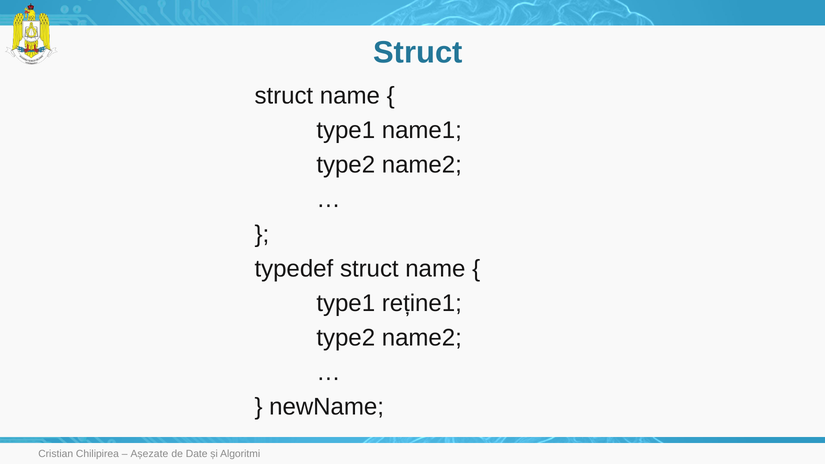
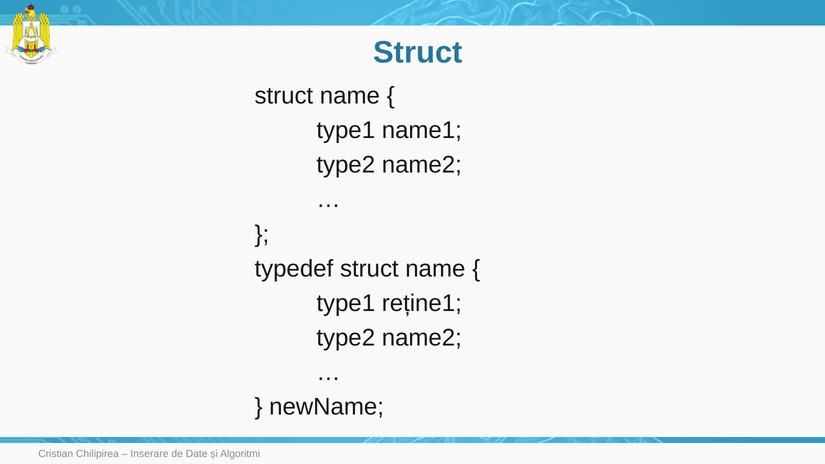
Așezate: Așezate -> Inserare
